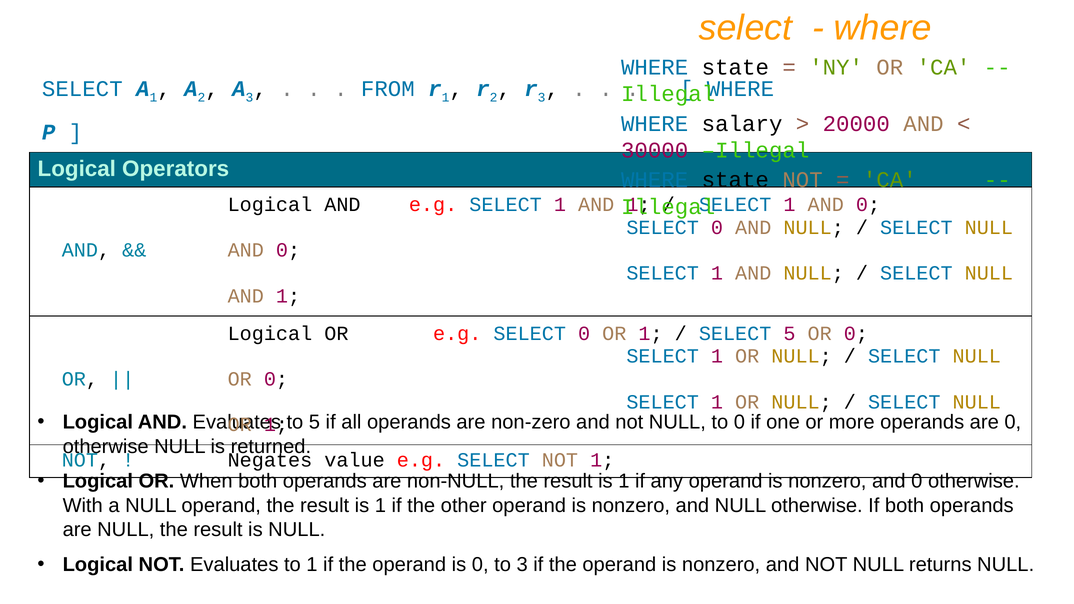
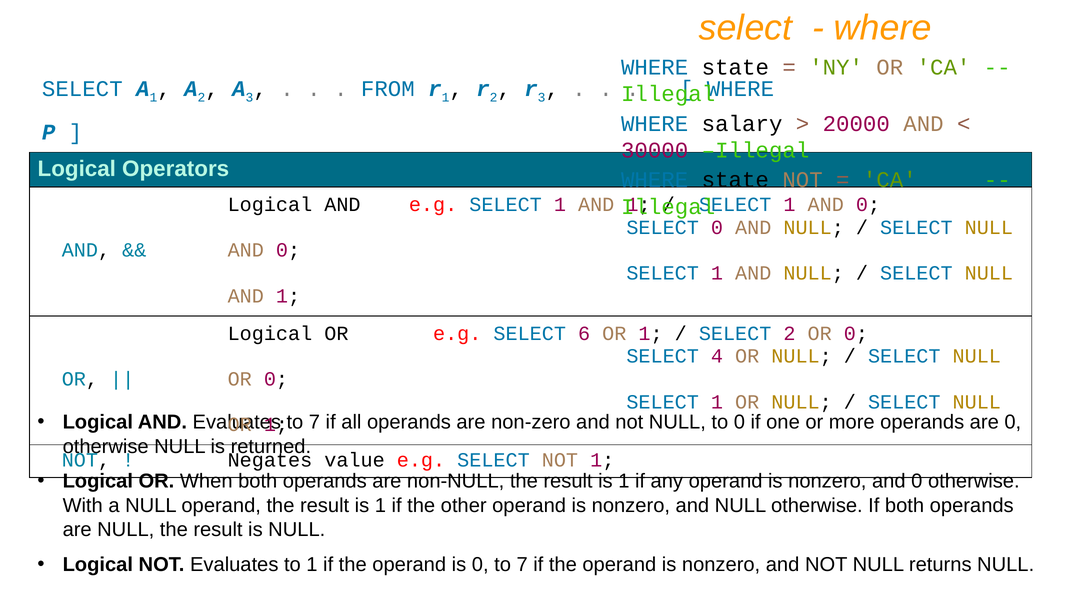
e.g SELECT 0: 0 -> 6
SELECT 5: 5 -> 2
1 at (717, 356): 1 -> 4
5 at (314, 422): 5 -> 7
0 to 3: 3 -> 7
